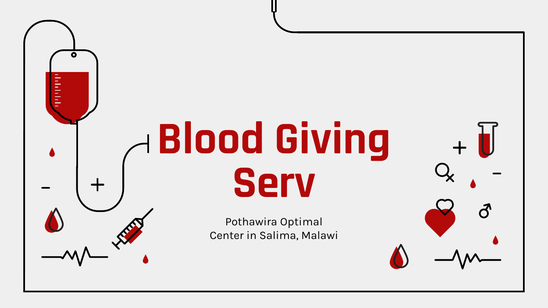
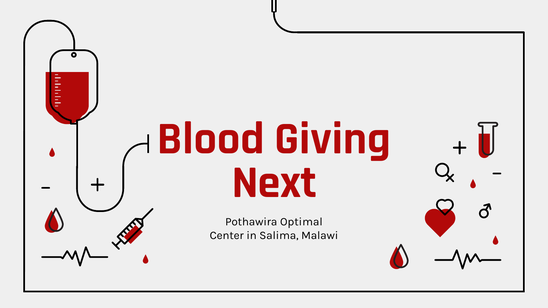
Serv: Serv -> Next
